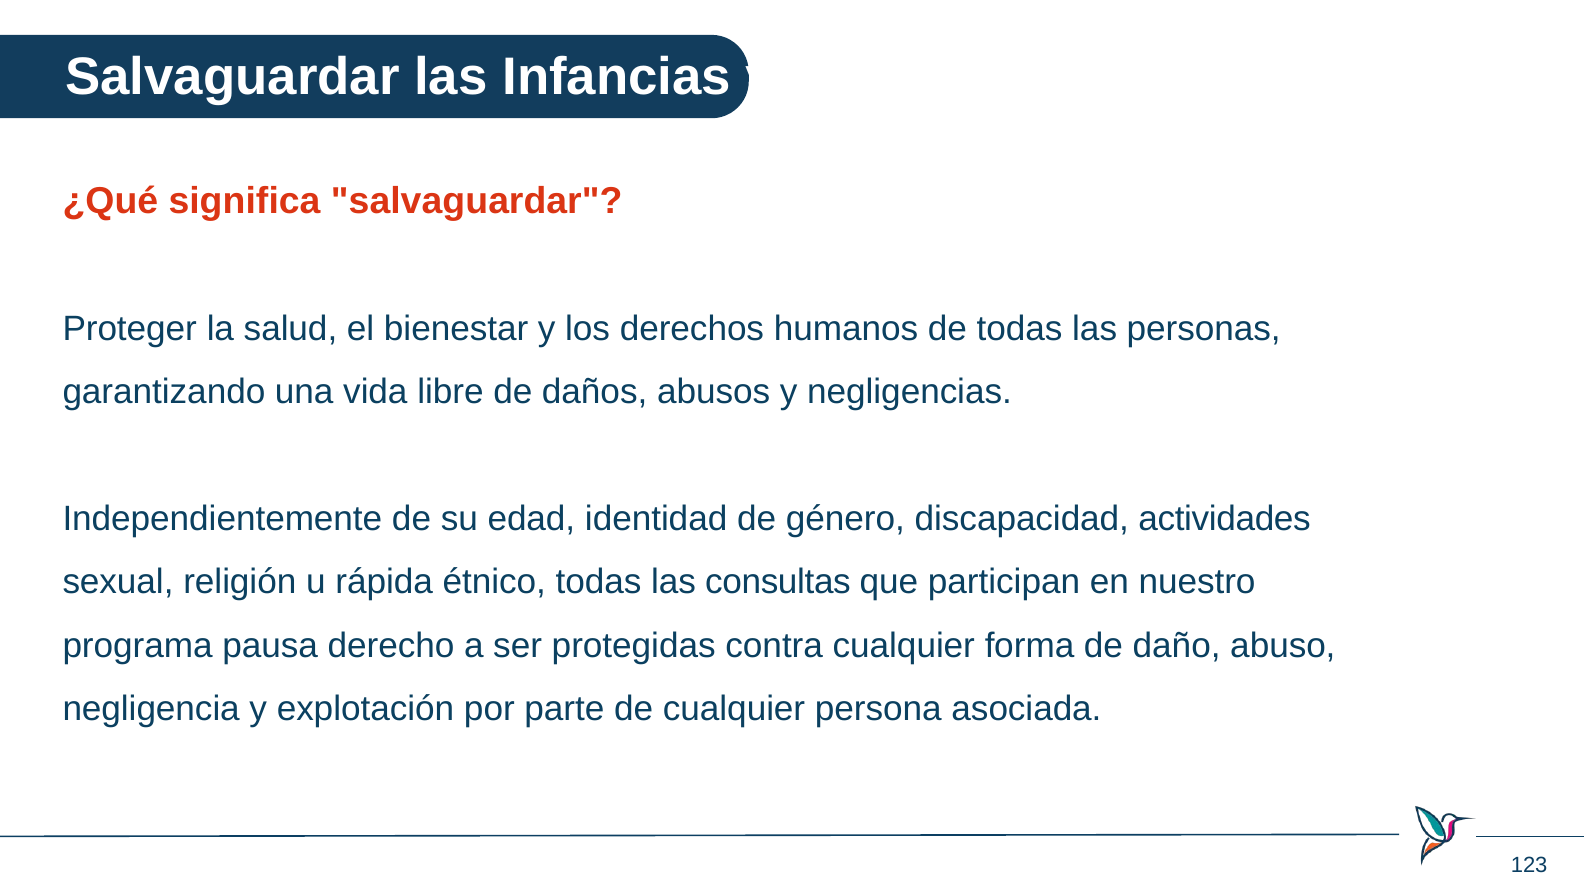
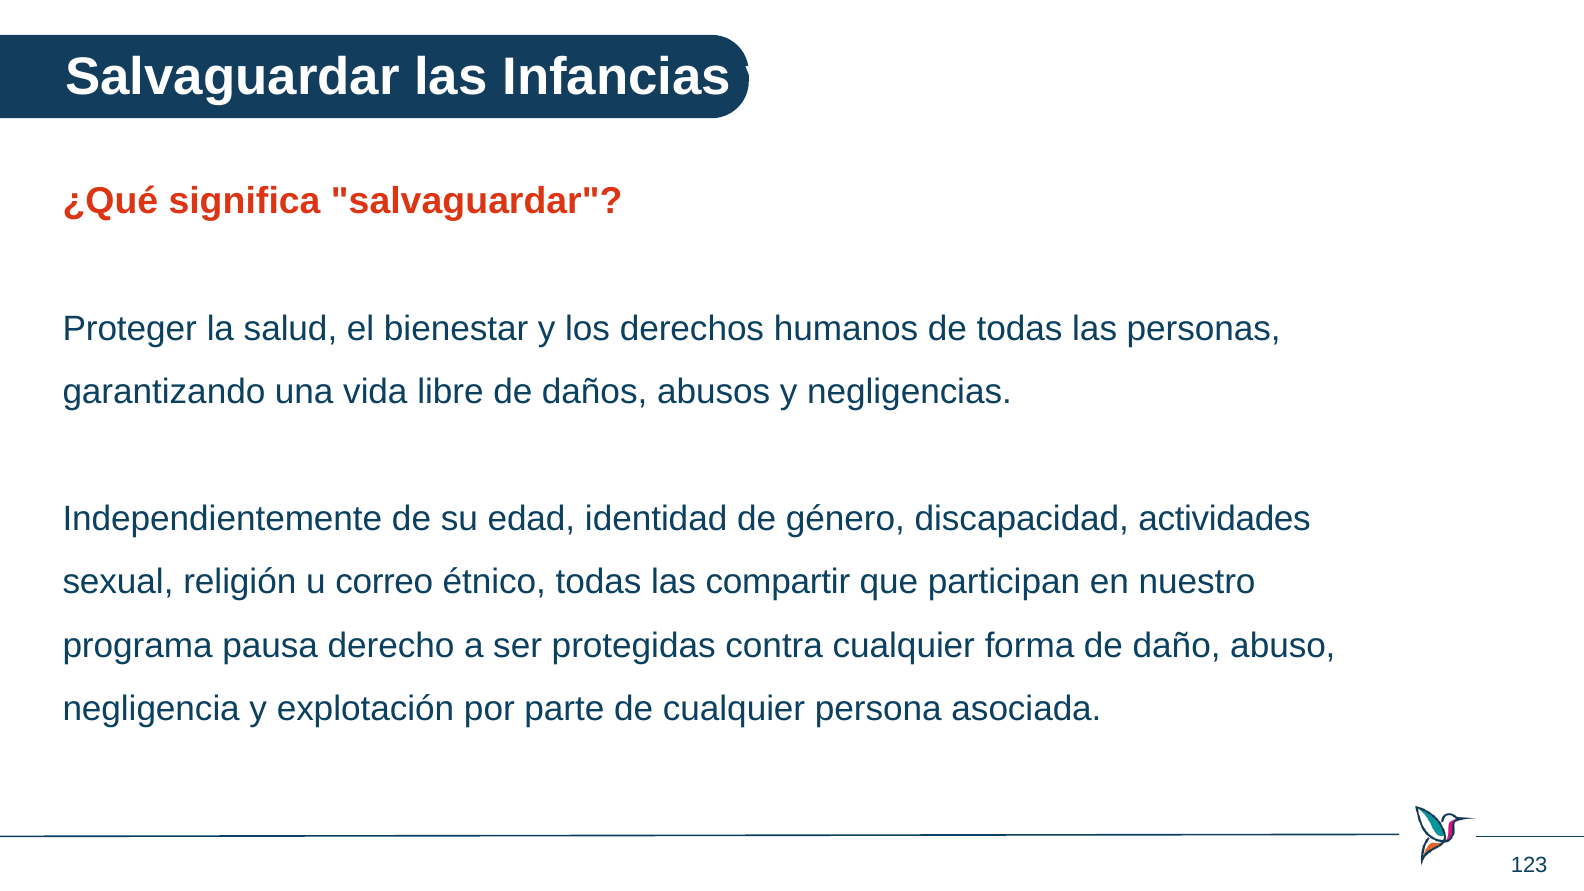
rápida: rápida -> correo
consultas: consultas -> compartir
